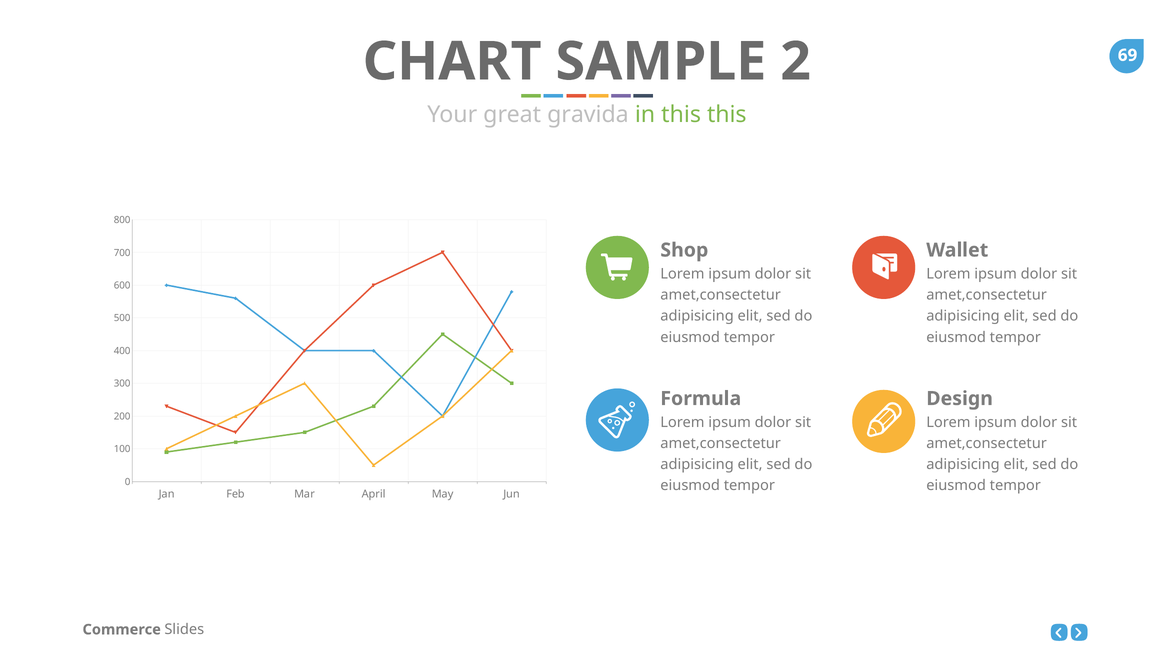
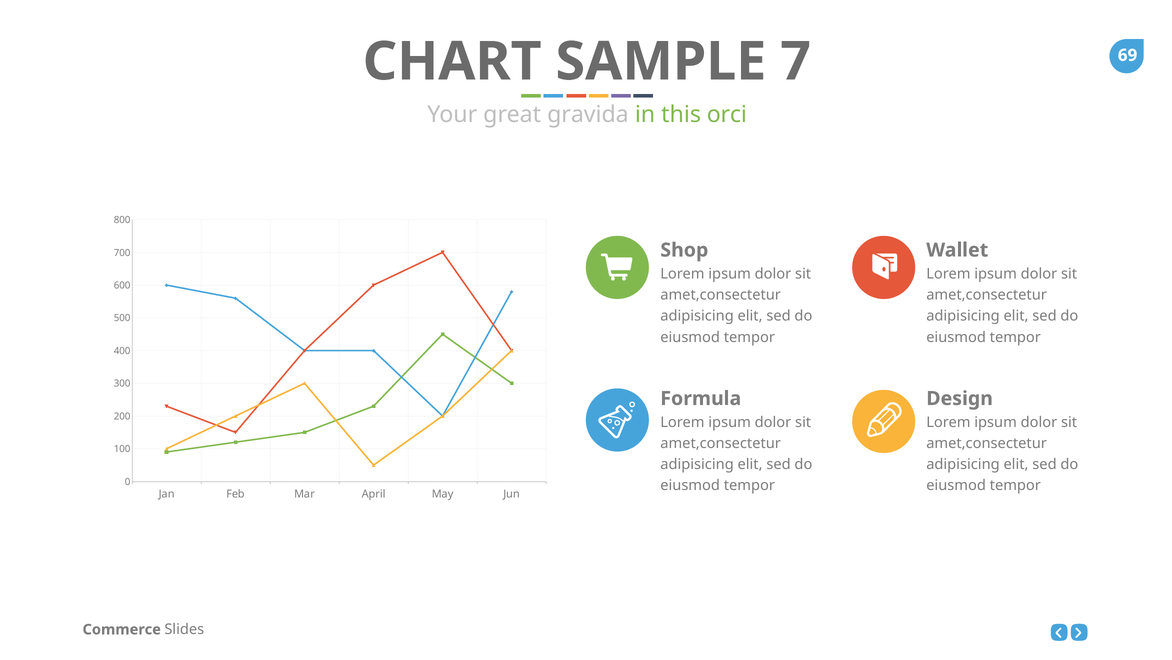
2: 2 -> 7
this this: this -> orci
